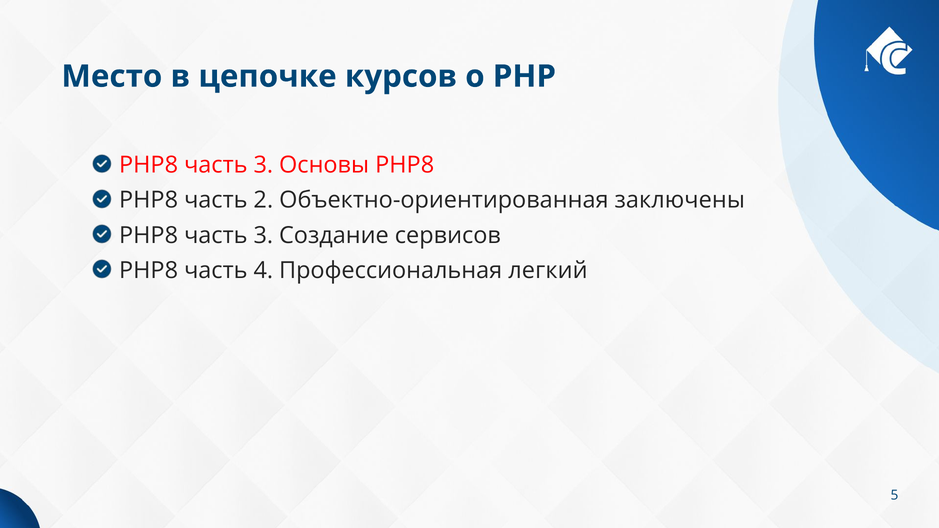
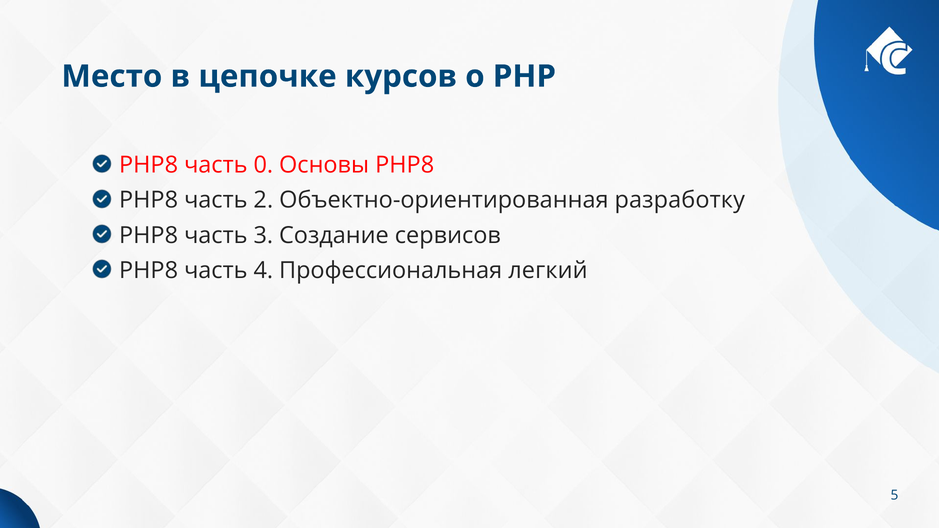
3 at (263, 165): 3 -> 0
заключены: заключены -> разработку
